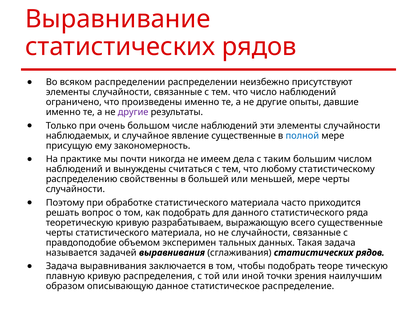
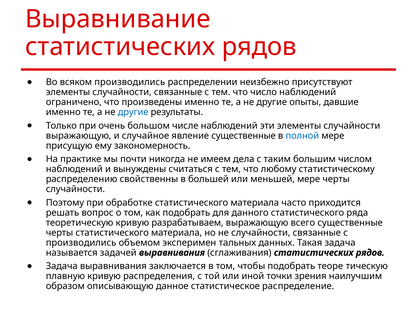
всяком распределении: распределении -> производились
другие at (133, 112) colour: purple -> blue
наблюдаемых at (79, 136): наблюдаемых -> выражающую
правдоподобие at (81, 242): правдоподобие -> производились
